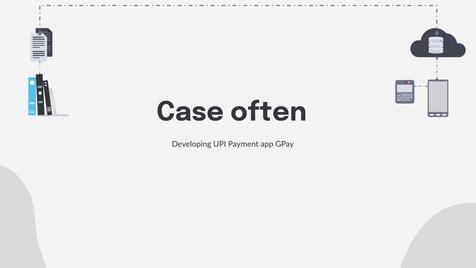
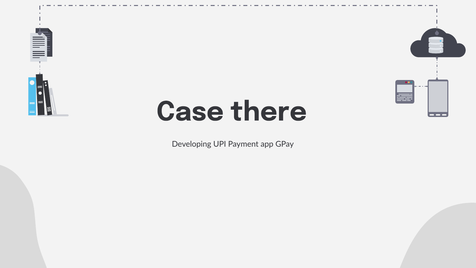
often: often -> there
